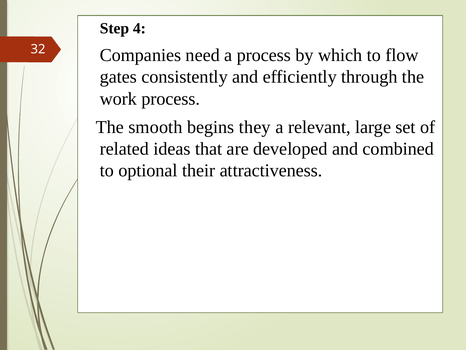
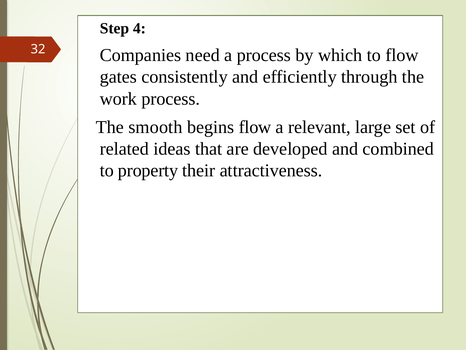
begins they: they -> flow
optional: optional -> property
